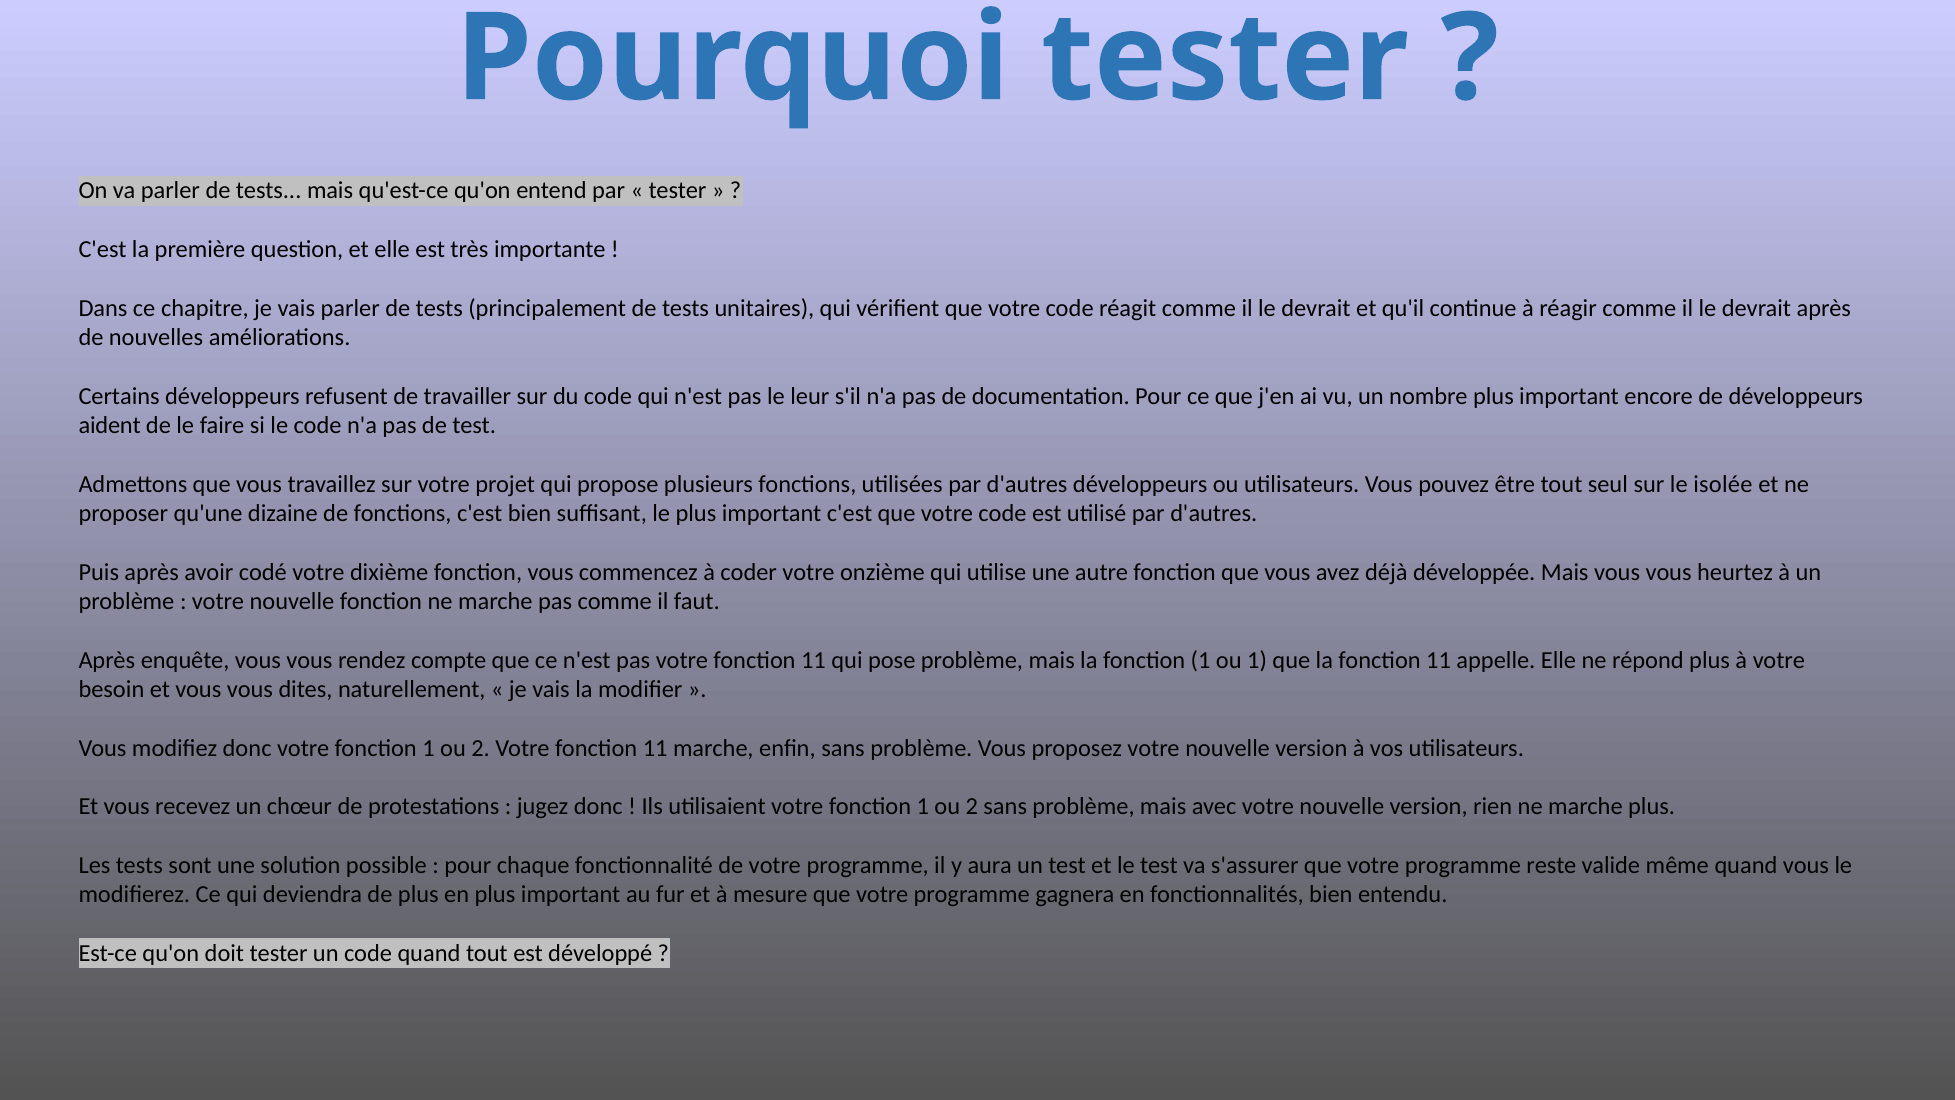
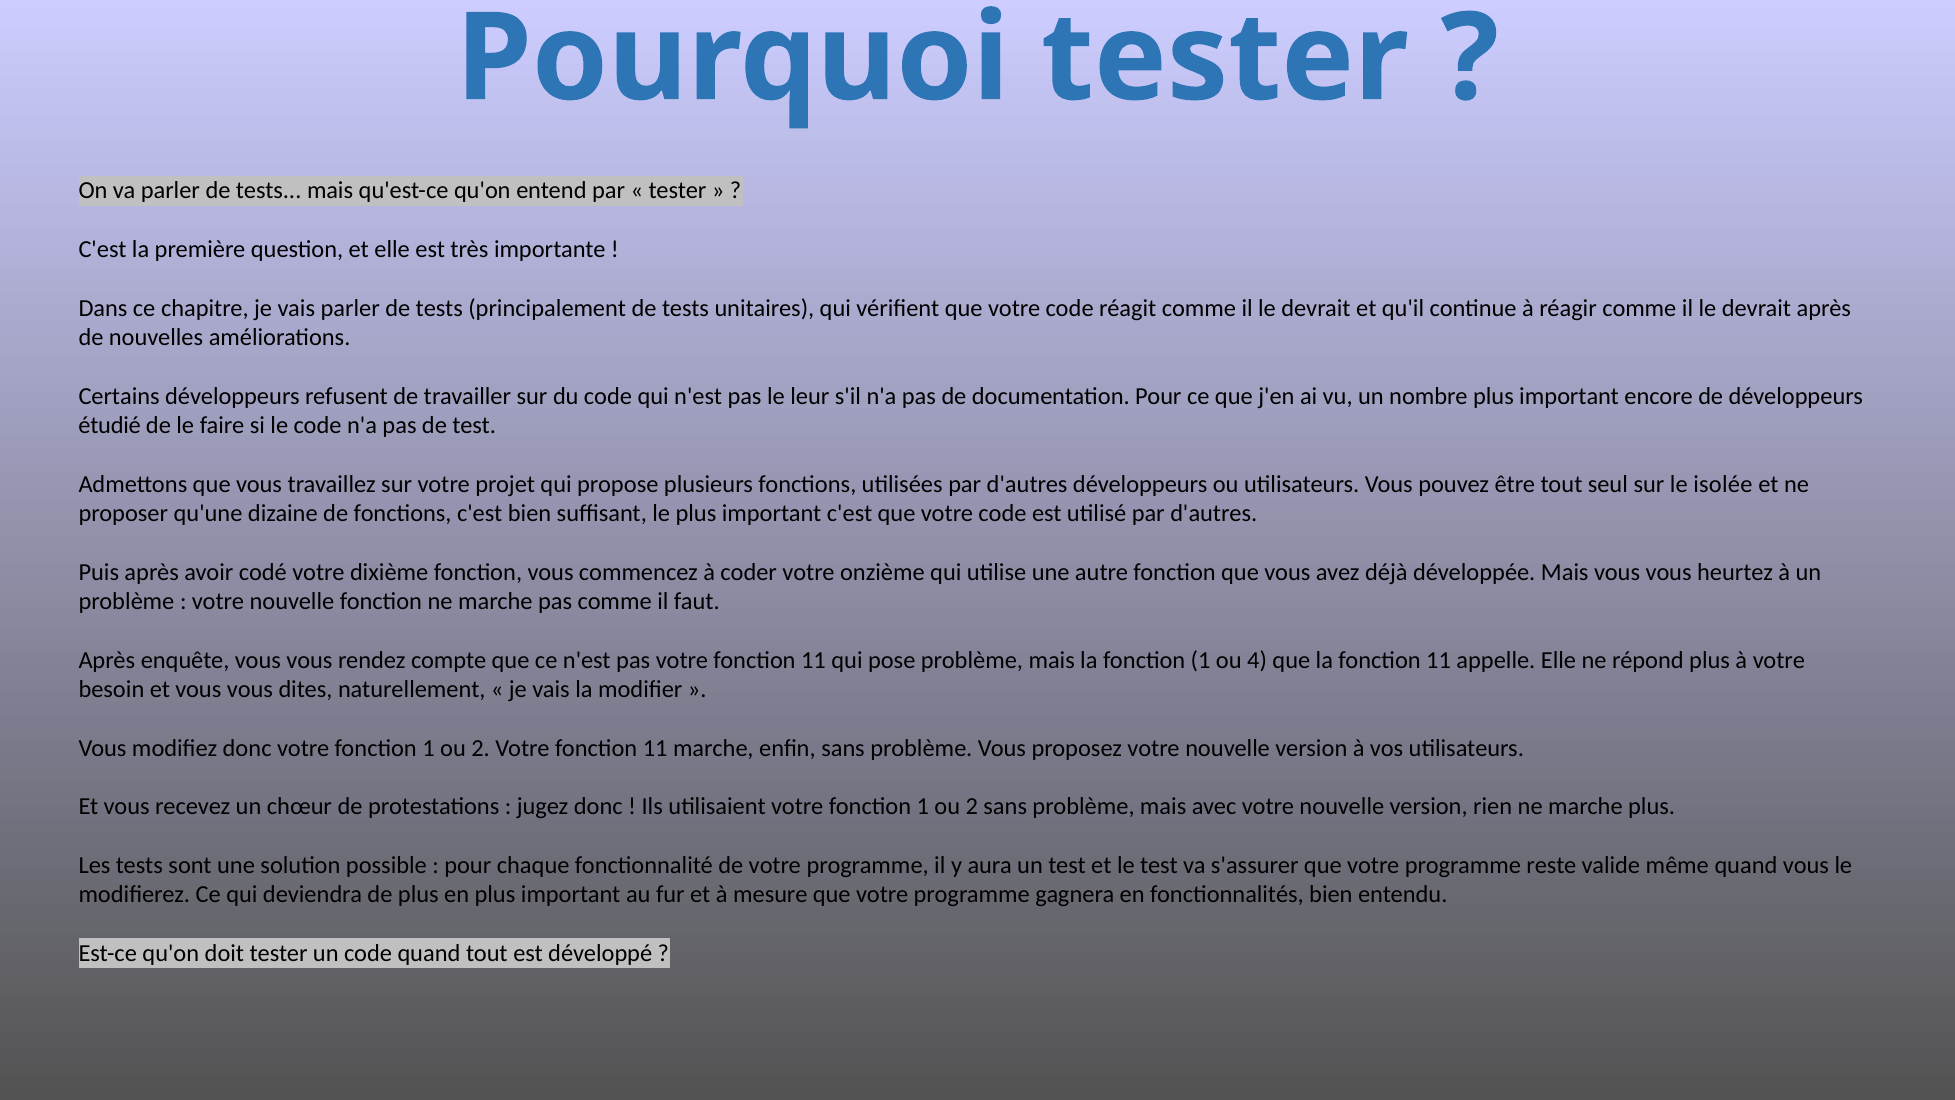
aident: aident -> étudié
ou 1: 1 -> 4
